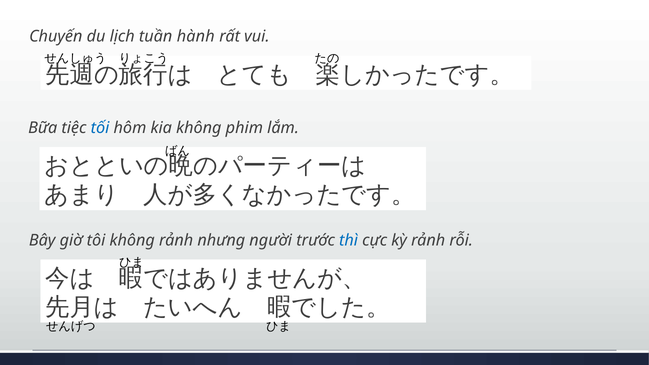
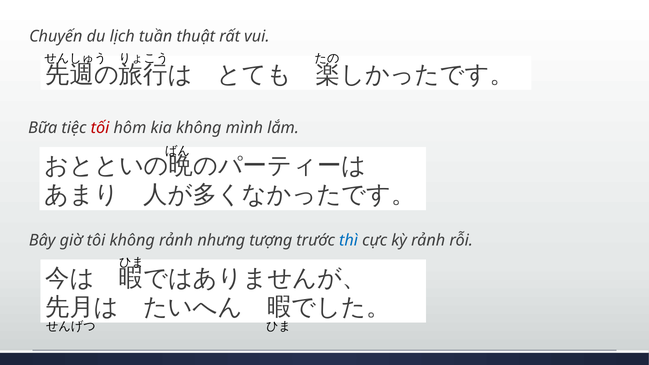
hành: hành -> thuật
tối colour: blue -> red
phim: phim -> mình
người: người -> tượng
